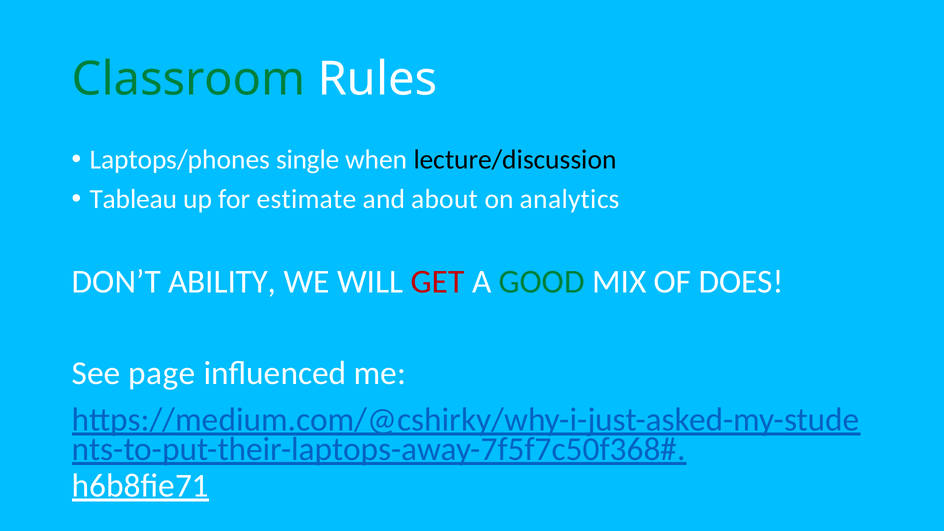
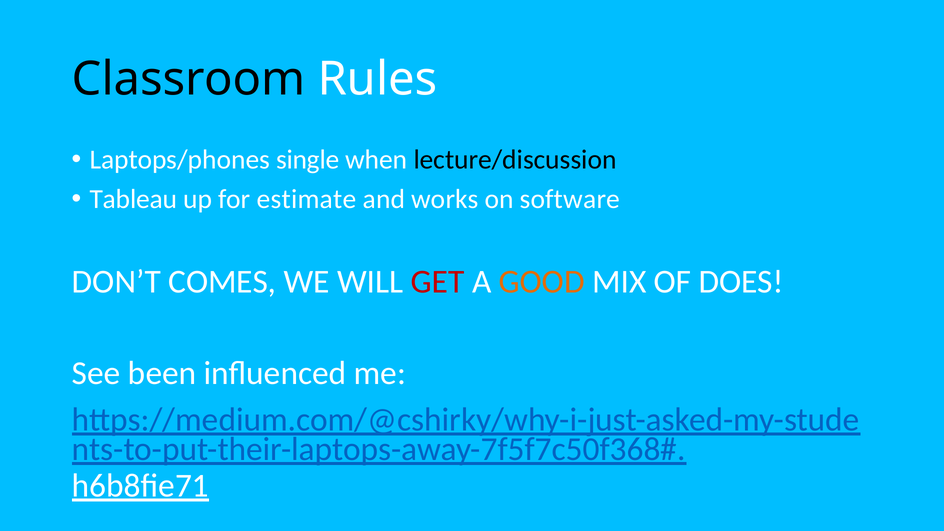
Classroom colour: green -> black
about: about -> works
analytics: analytics -> software
ABILITY: ABILITY -> COMES
GOOD colour: green -> orange
page: page -> been
